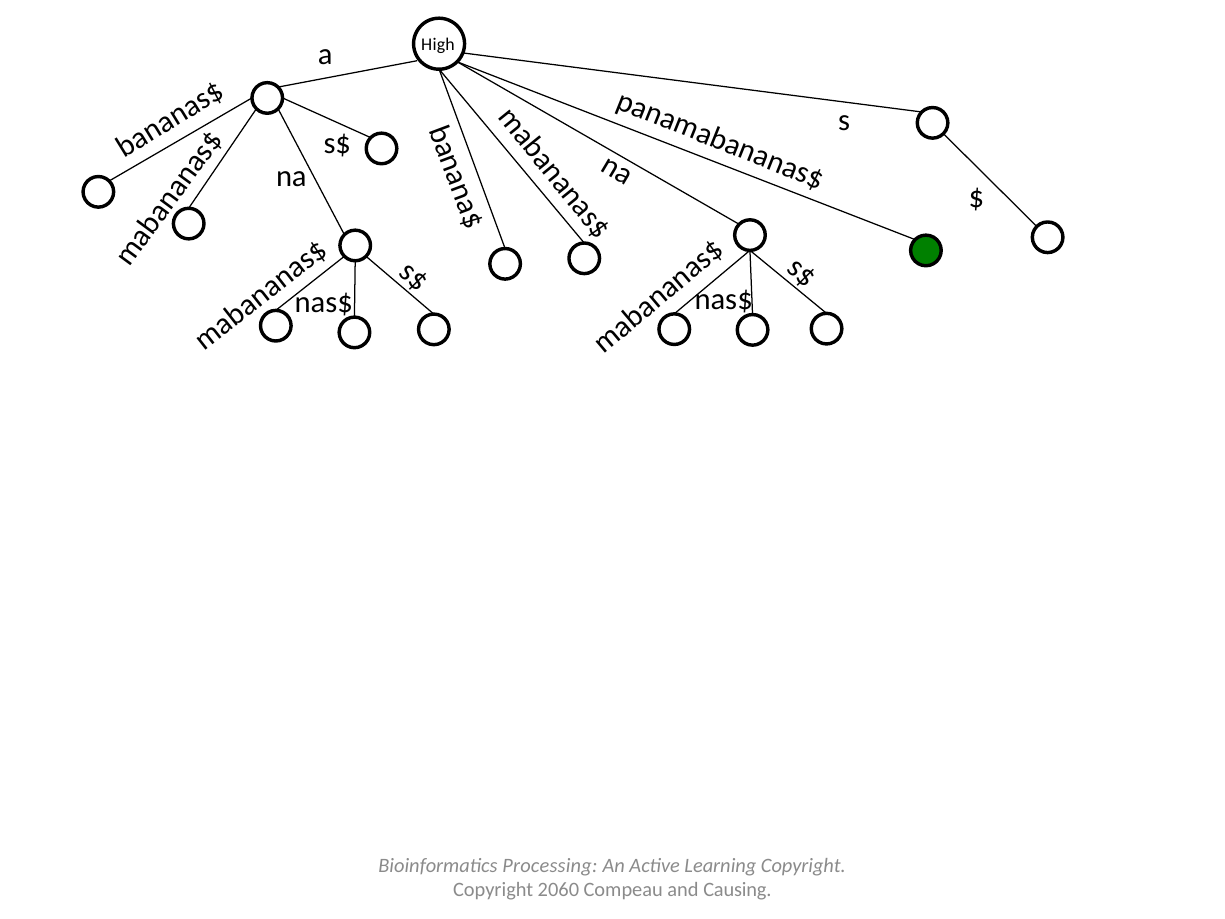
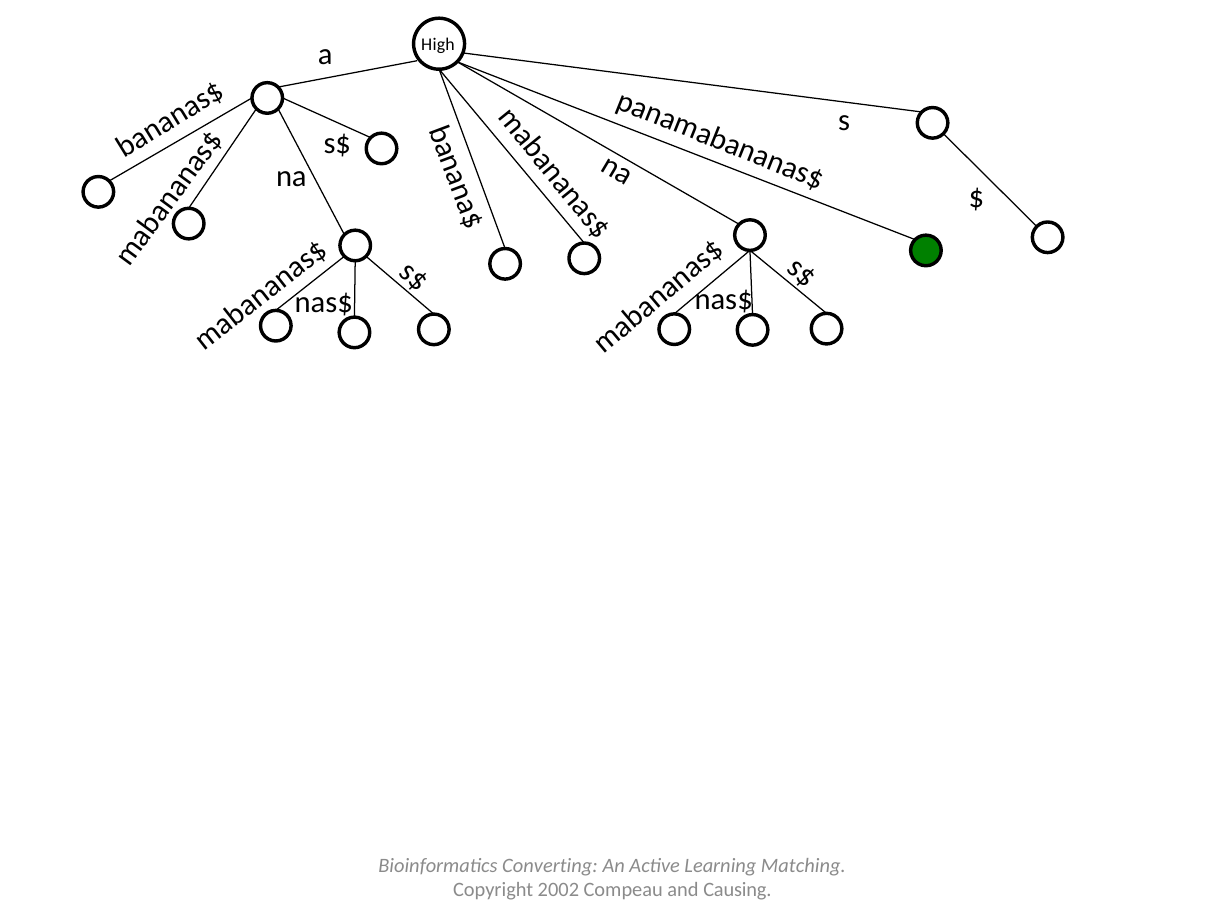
Processing: Processing -> Converting
Learning Copyright: Copyright -> Matching
2060: 2060 -> 2002
